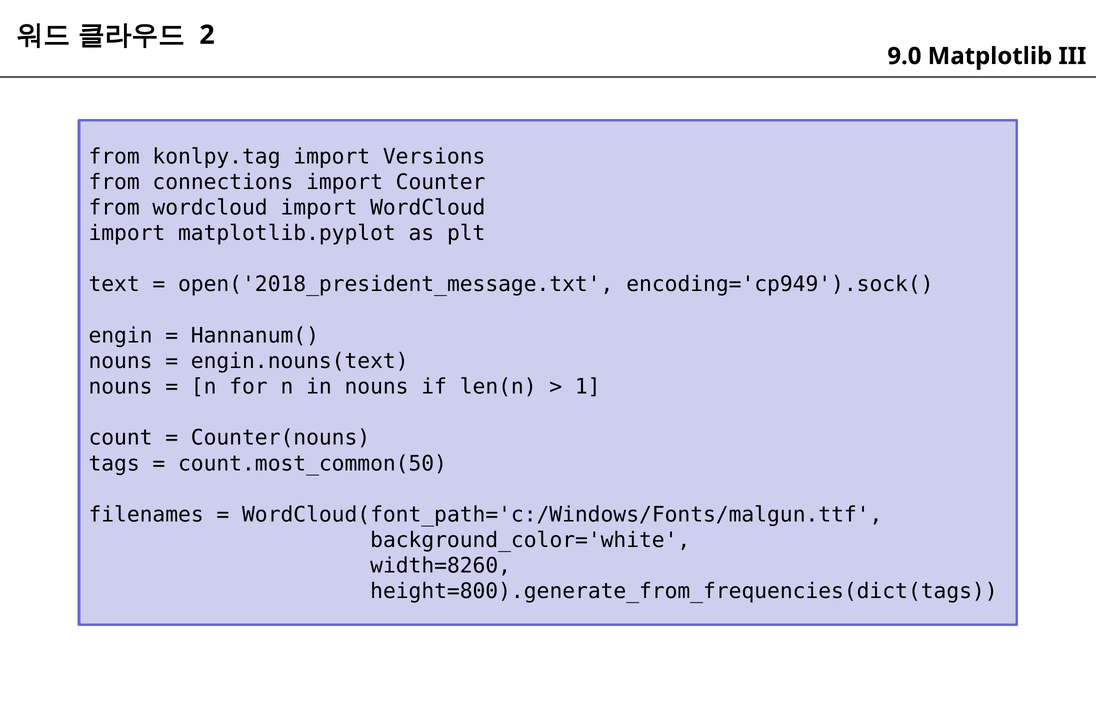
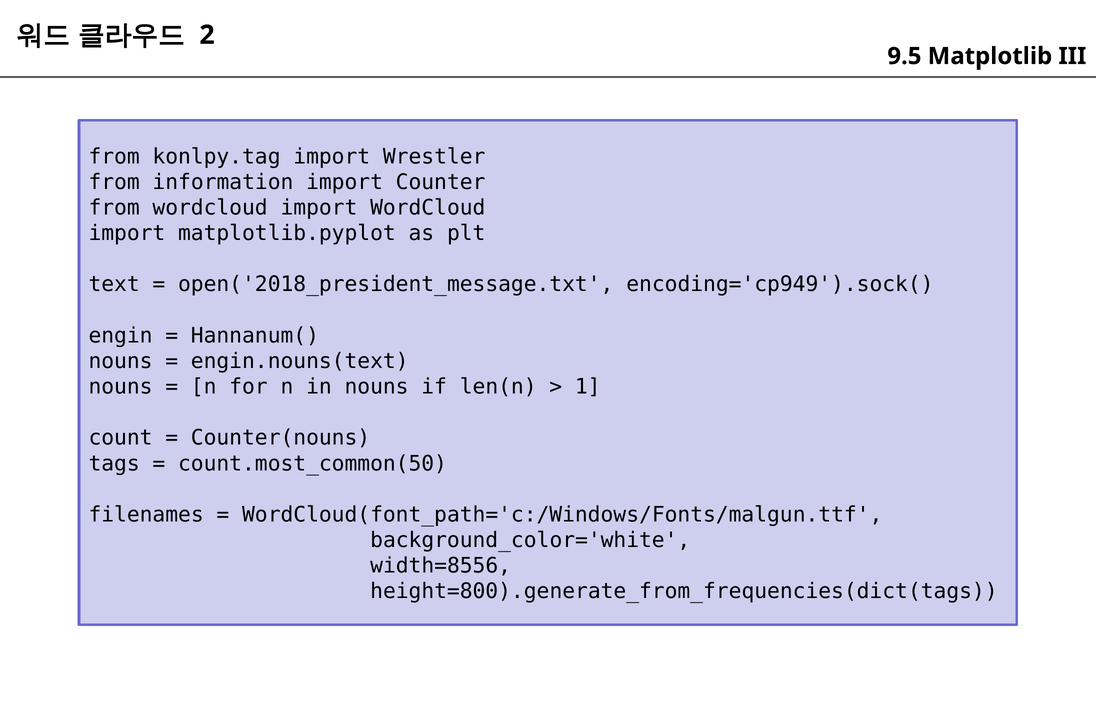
9.0: 9.0 -> 9.5
Versions: Versions -> Wrestler
connections: connections -> information
width=8260: width=8260 -> width=8556
